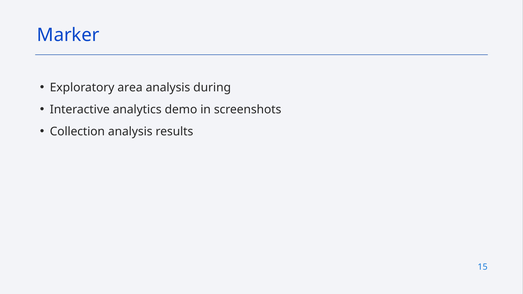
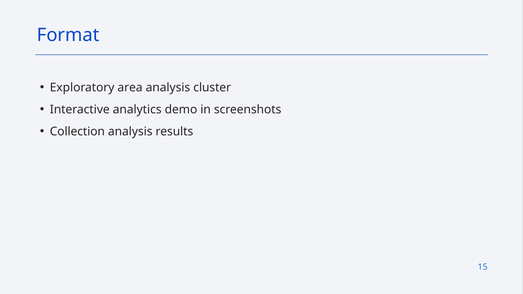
Marker: Marker -> Format
during: during -> cluster
